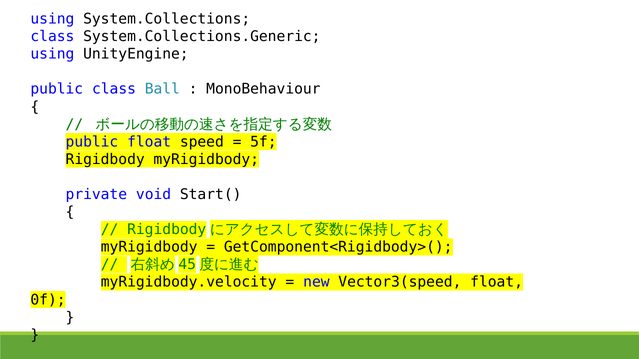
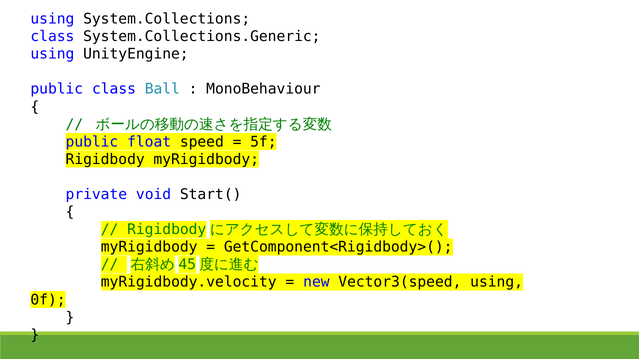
Vector3(speed float: float -> using
